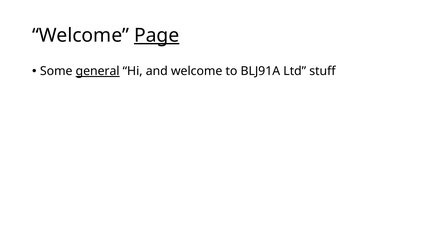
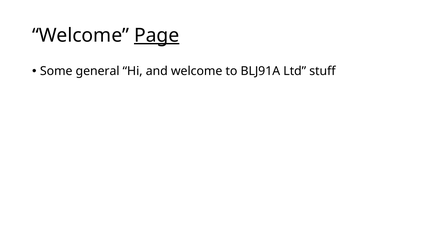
general underline: present -> none
